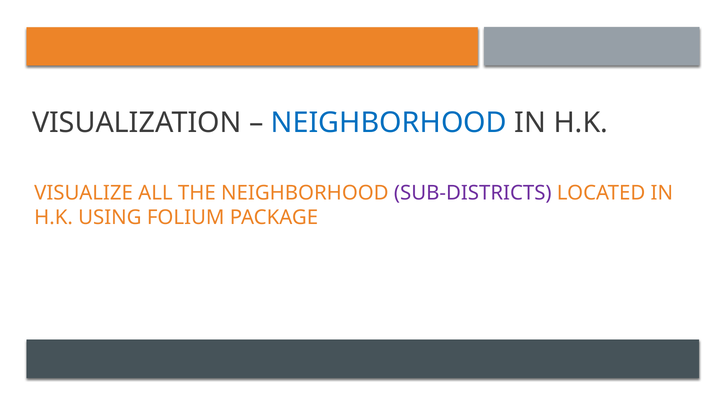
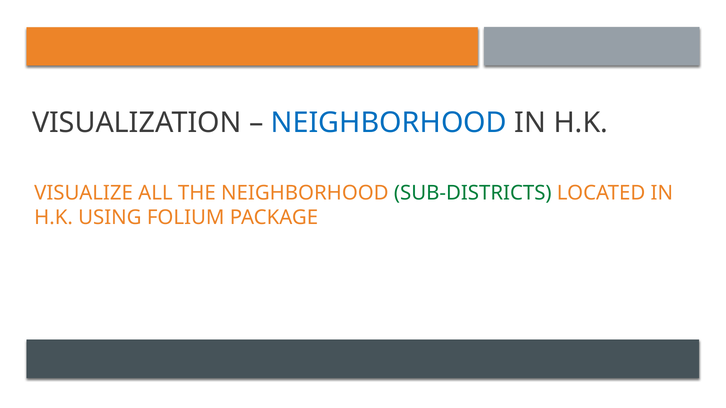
SUB-DISTRICTS colour: purple -> green
